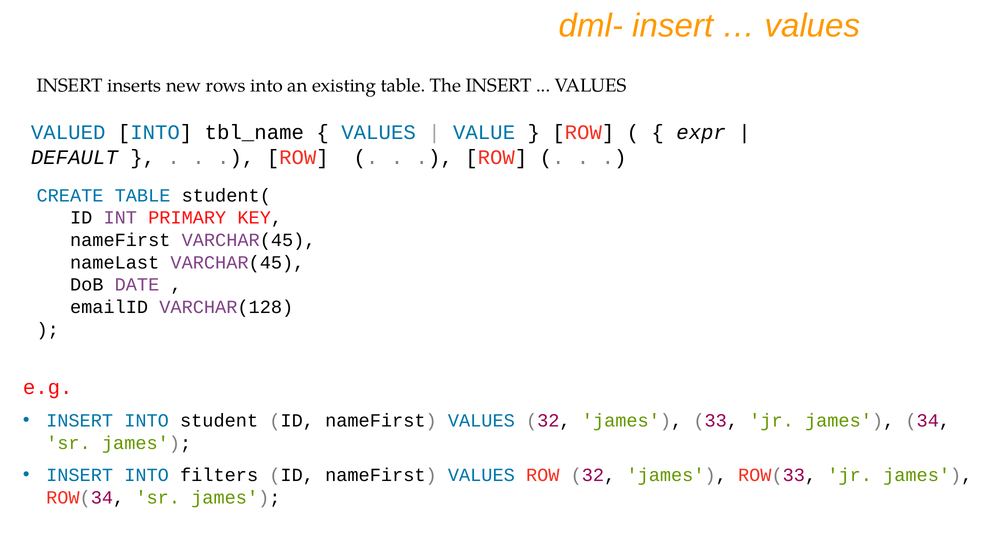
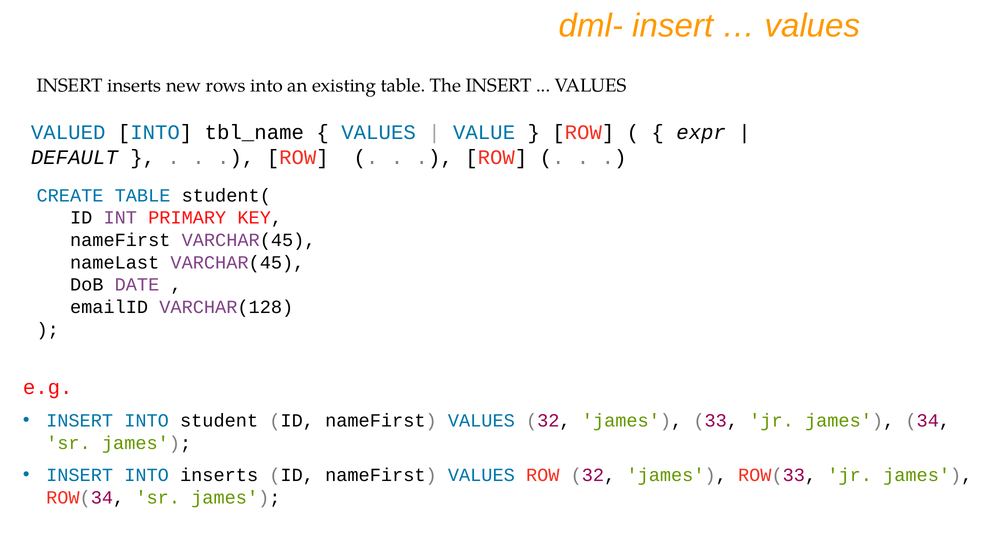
INTO filters: filters -> inserts
